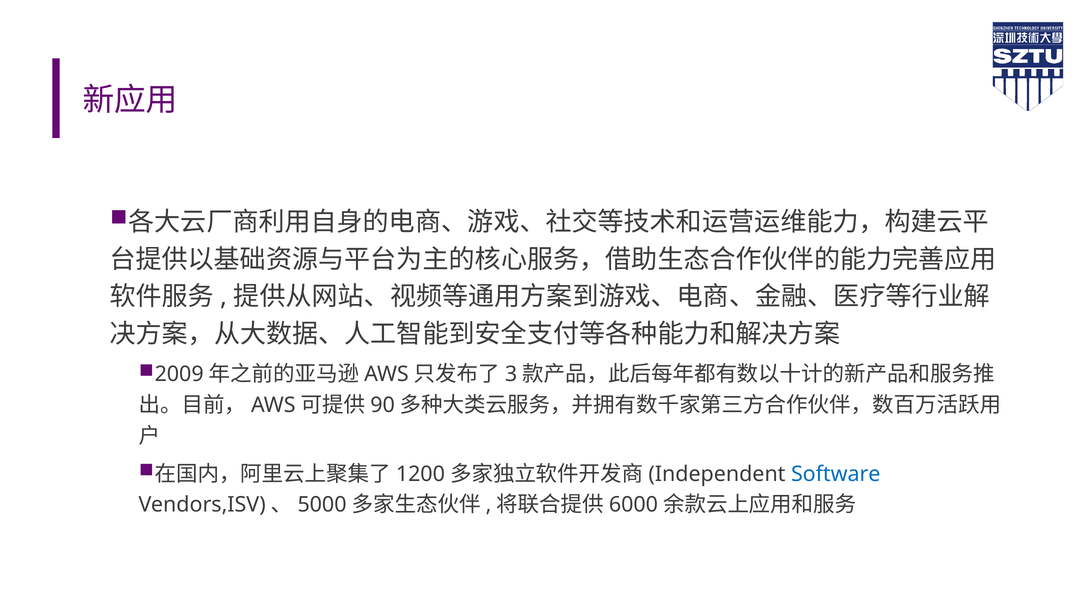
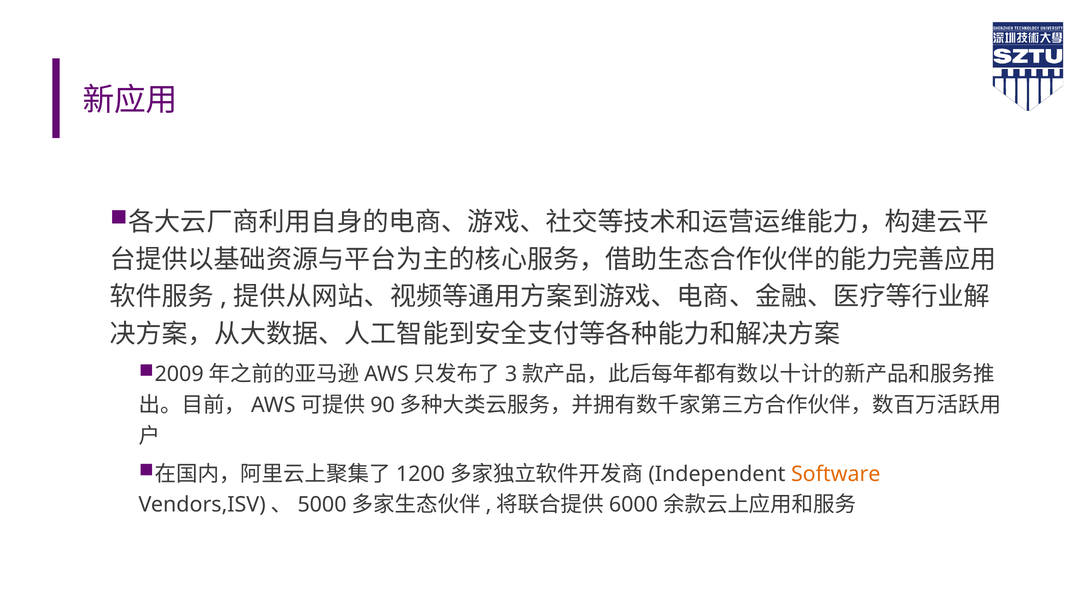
Software colour: blue -> orange
